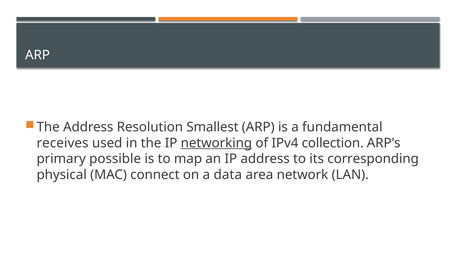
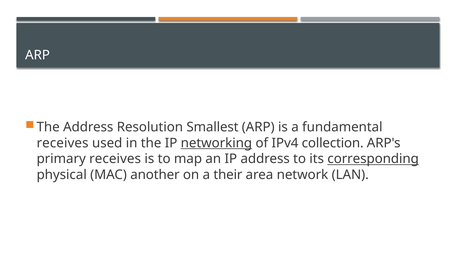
primary possible: possible -> receives
corresponding underline: none -> present
connect: connect -> another
data: data -> their
